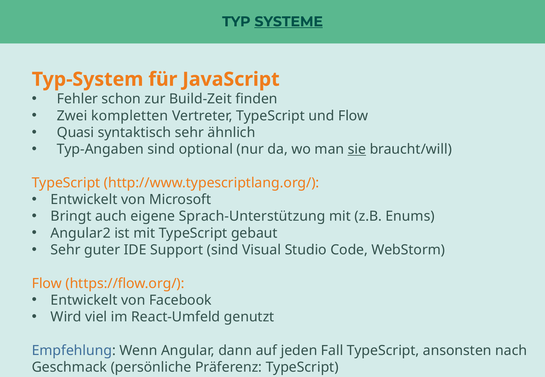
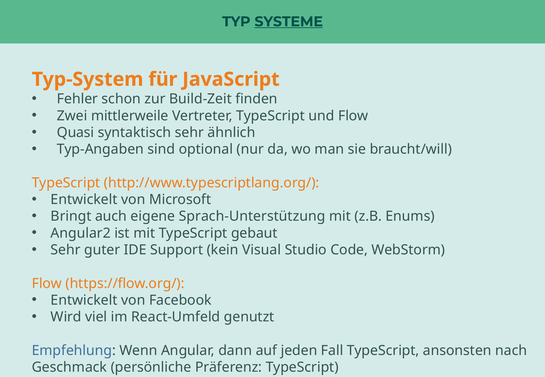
kompletten: kompletten -> mittlerweile
sie underline: present -> none
Support sind: sind -> kein
